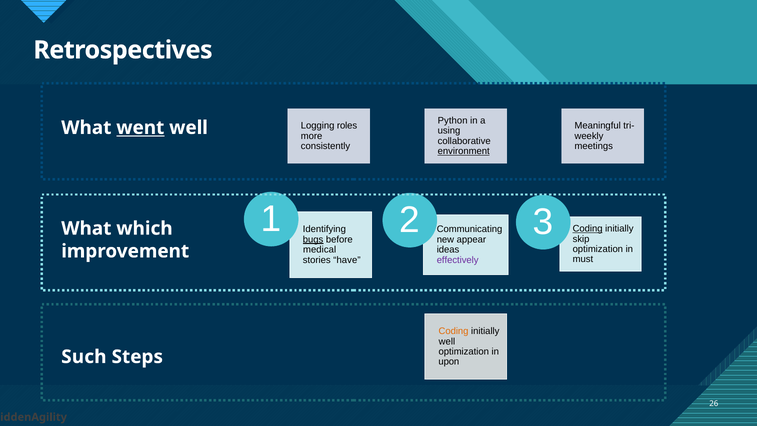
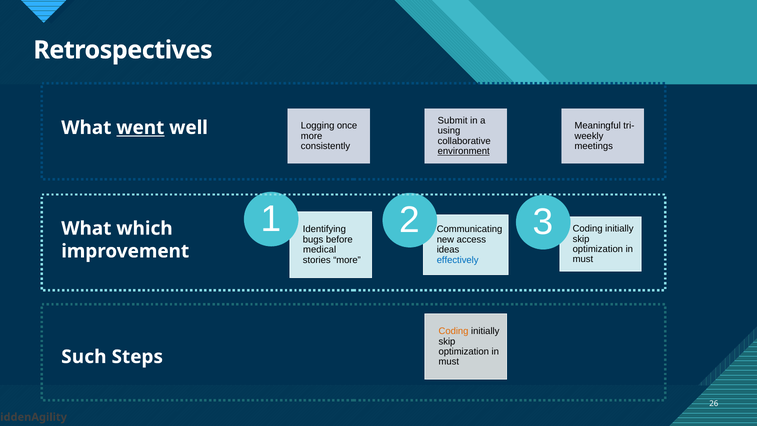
Python: Python -> Submit
roles: roles -> once
Coding at (588, 229) underline: present -> none
bugs underline: present -> none
appear: appear -> access
stories have: have -> more
effectively colour: purple -> blue
well at (447, 341): well -> skip
upon at (449, 362): upon -> must
